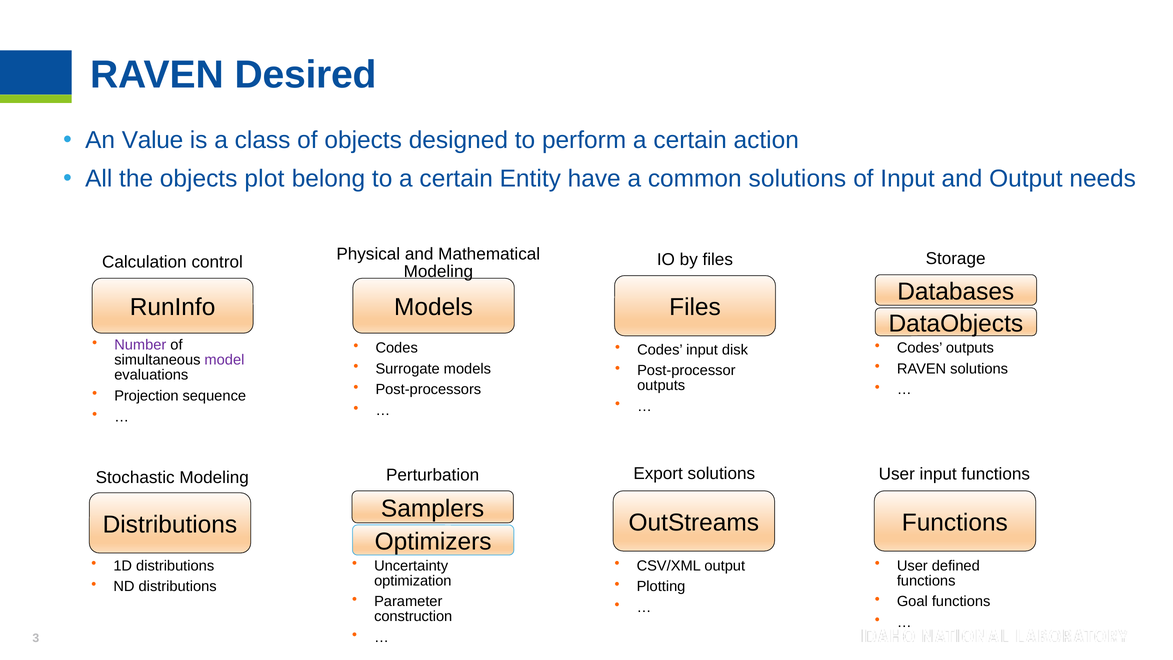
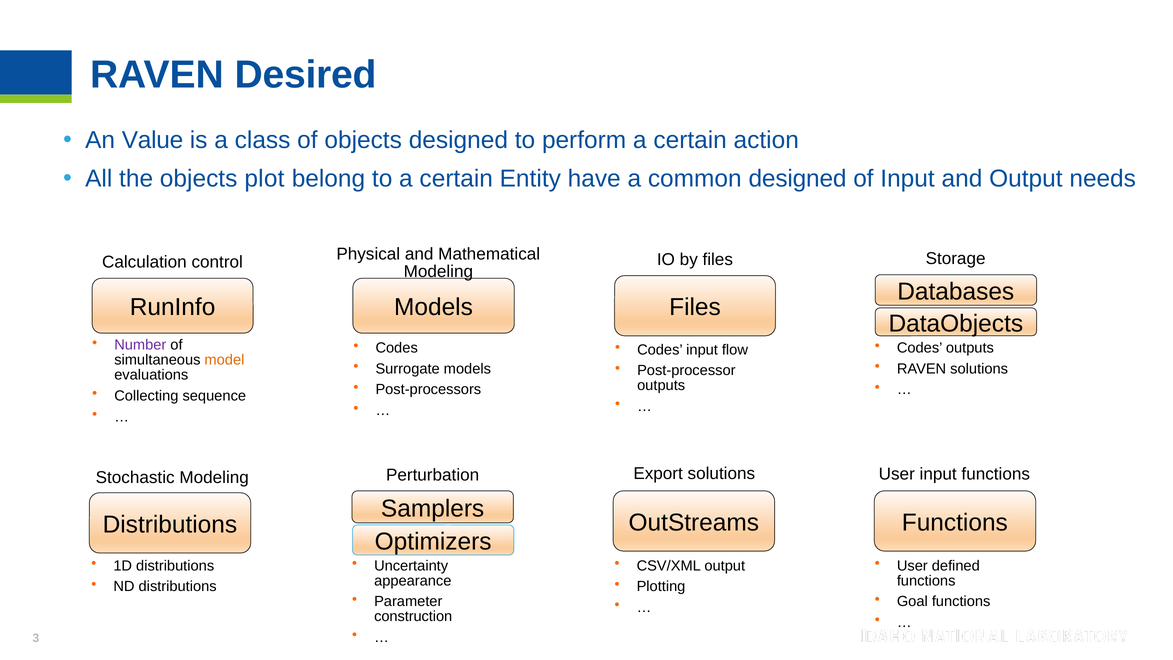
common solutions: solutions -> designed
disk: disk -> flow
model colour: purple -> orange
Projection: Projection -> Collecting
optimization: optimization -> appearance
